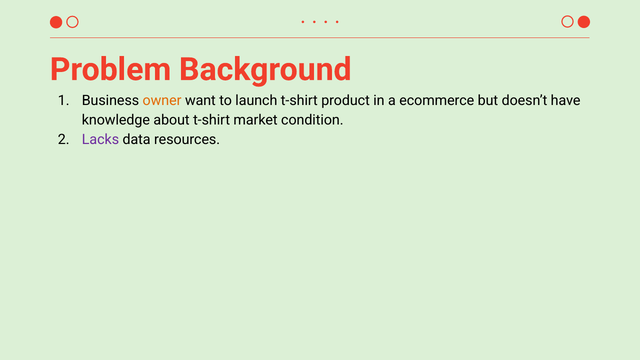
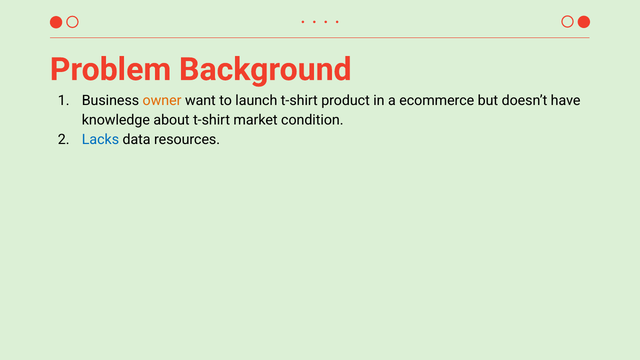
Lacks colour: purple -> blue
